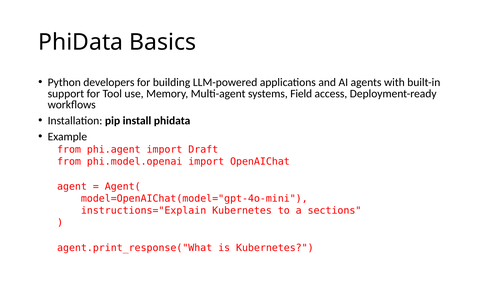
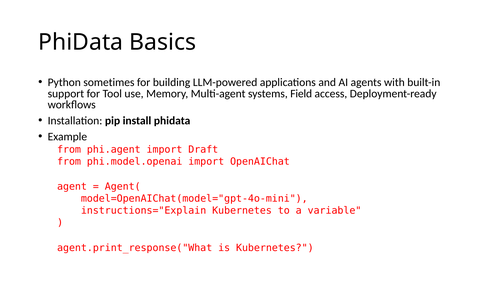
developers: developers -> sometimes
sections: sections -> variable
